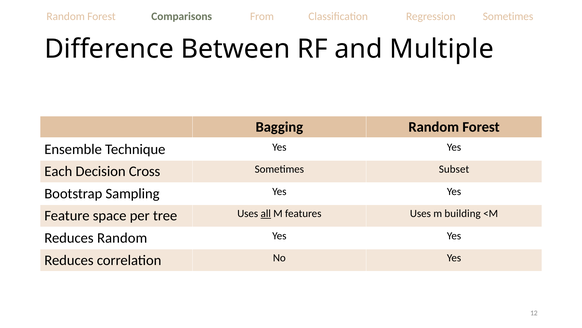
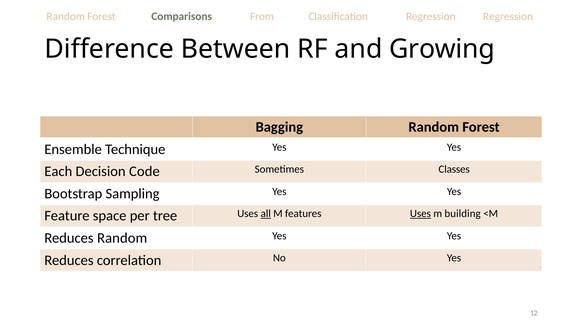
Regression Sometimes: Sometimes -> Regression
Multiple: Multiple -> Growing
Cross: Cross -> Code
Subset: Subset -> Classes
Uses at (420, 213) underline: none -> present
